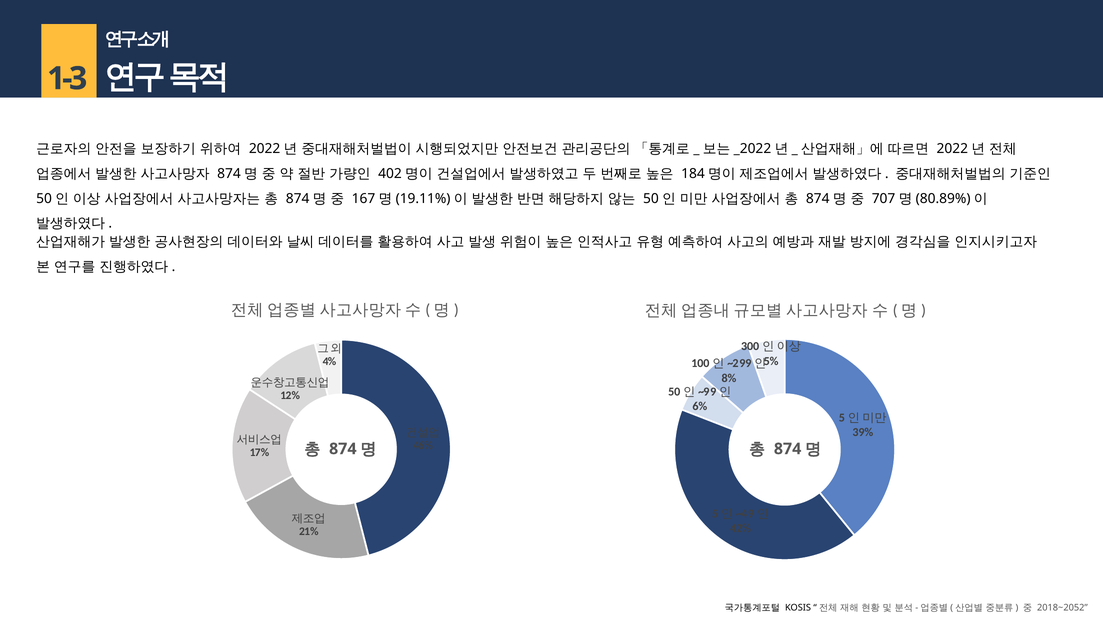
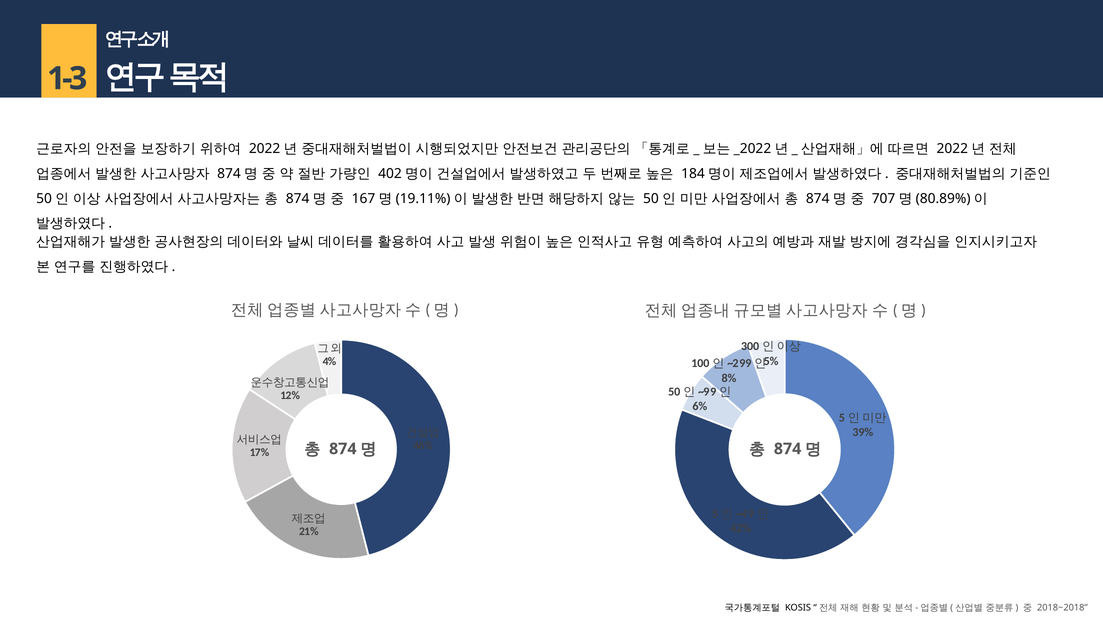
2018~2052: 2018~2052 -> 2018~2018
